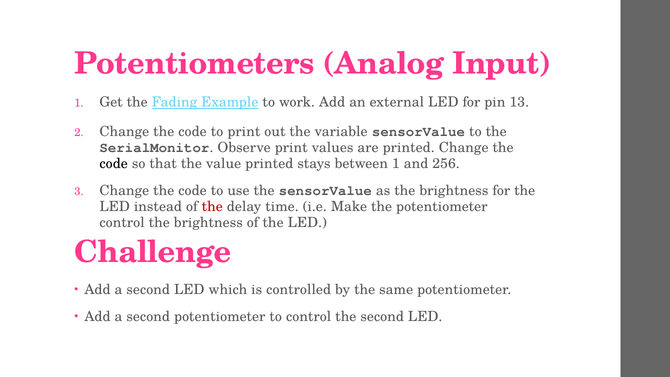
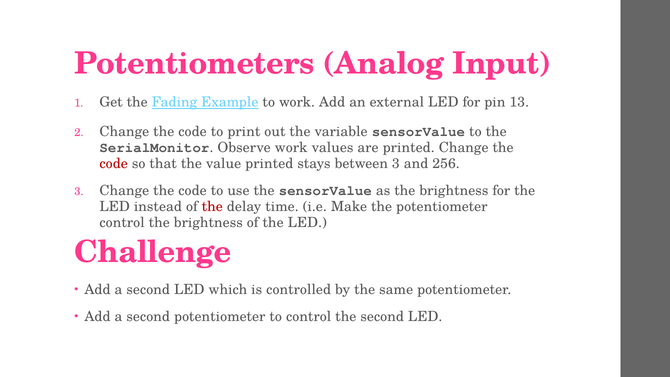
Observe print: print -> work
code at (114, 164) colour: black -> red
between 1: 1 -> 3
